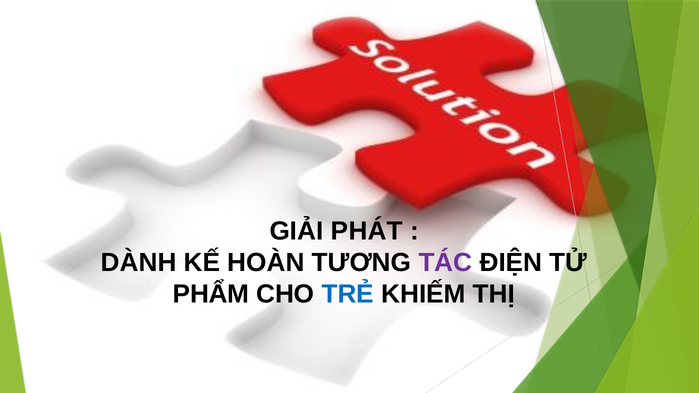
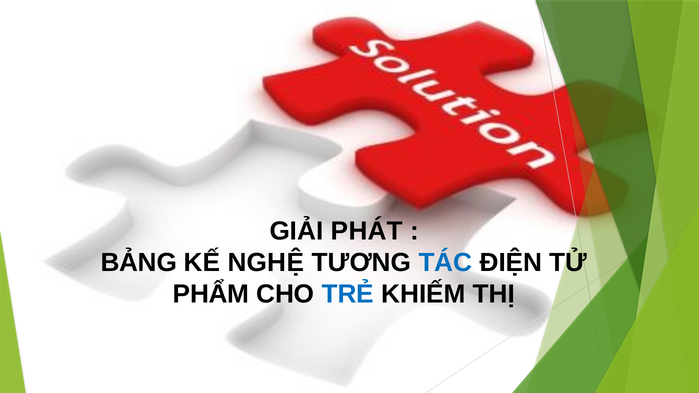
DÀNH: DÀNH -> BẢNG
HOÀN: HOÀN -> NGHỆ
TÁC colour: purple -> blue
